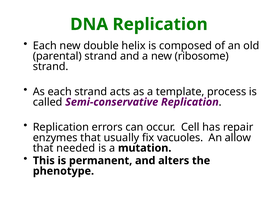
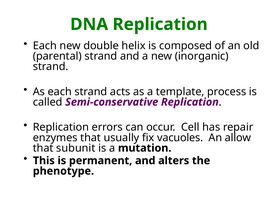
ribosome: ribosome -> inorganic
needed: needed -> subunit
